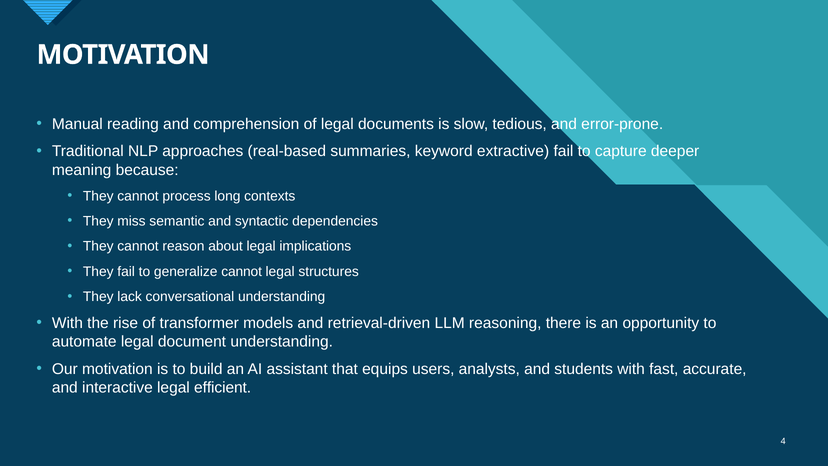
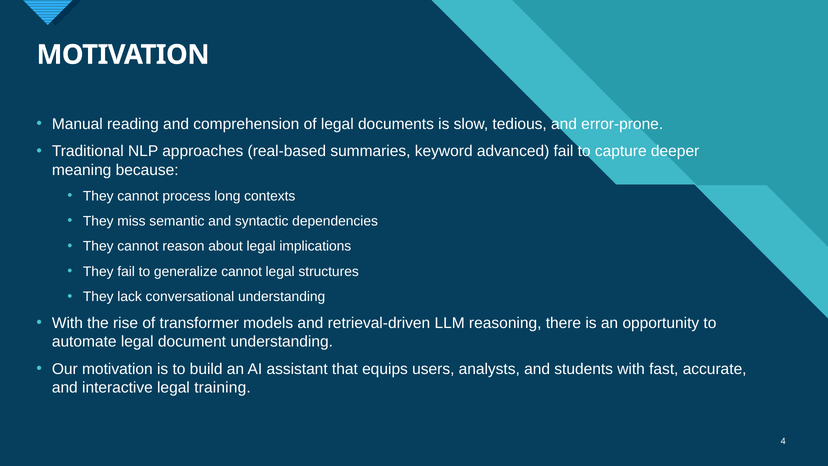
extractive: extractive -> advanced
efficient: efficient -> training
